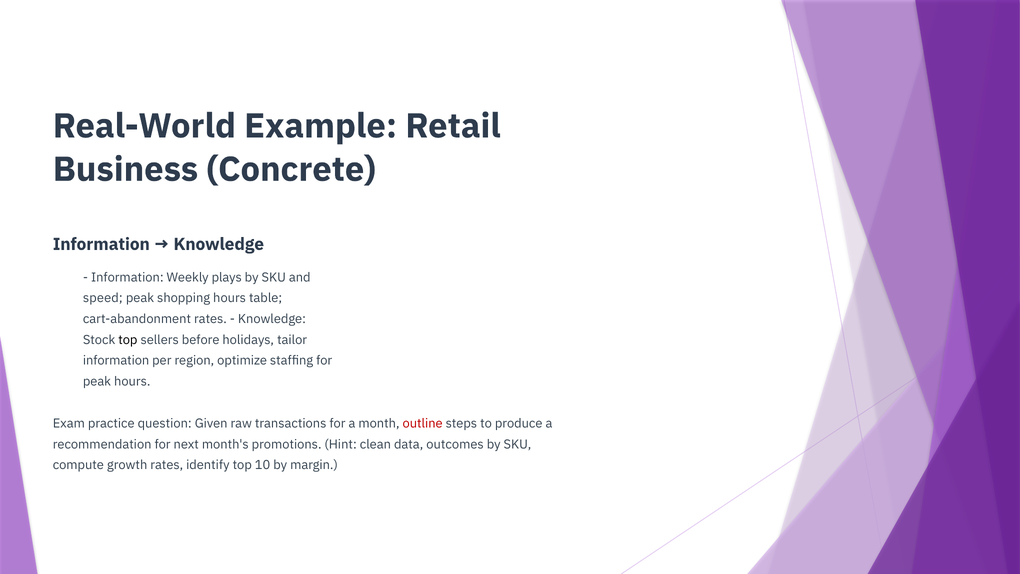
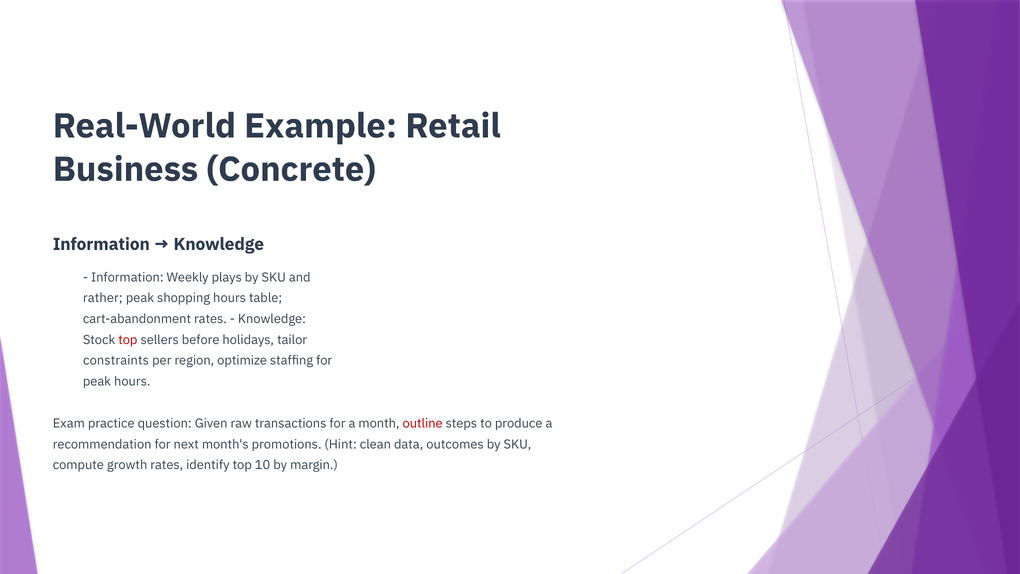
speed: speed -> rather
top at (128, 340) colour: black -> red
information at (116, 361): information -> constraints
